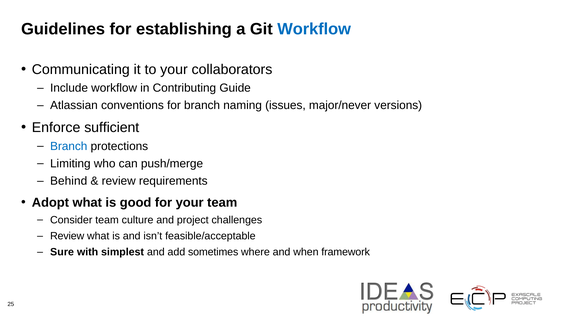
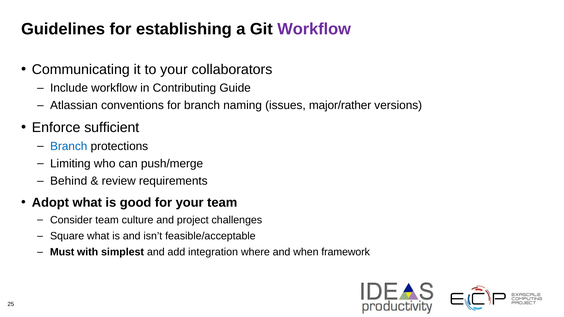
Workflow at (314, 29) colour: blue -> purple
major/never: major/never -> major/rather
Review at (67, 236): Review -> Square
Sure: Sure -> Must
sometimes: sometimes -> integration
